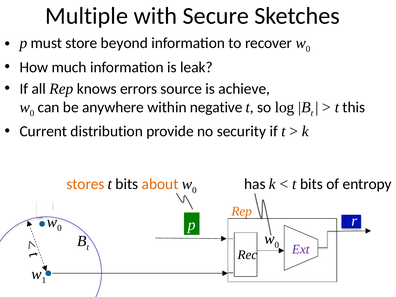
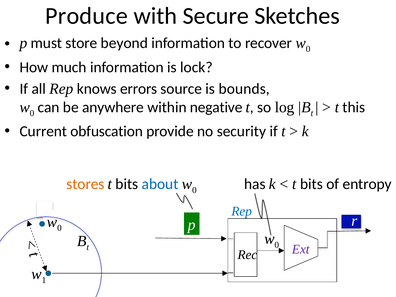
Multiple: Multiple -> Produce
leak: leak -> lock
achieve: achieve -> bounds
distribution: distribution -> obfuscation
about colour: orange -> blue
Rep at (242, 211) colour: orange -> blue
